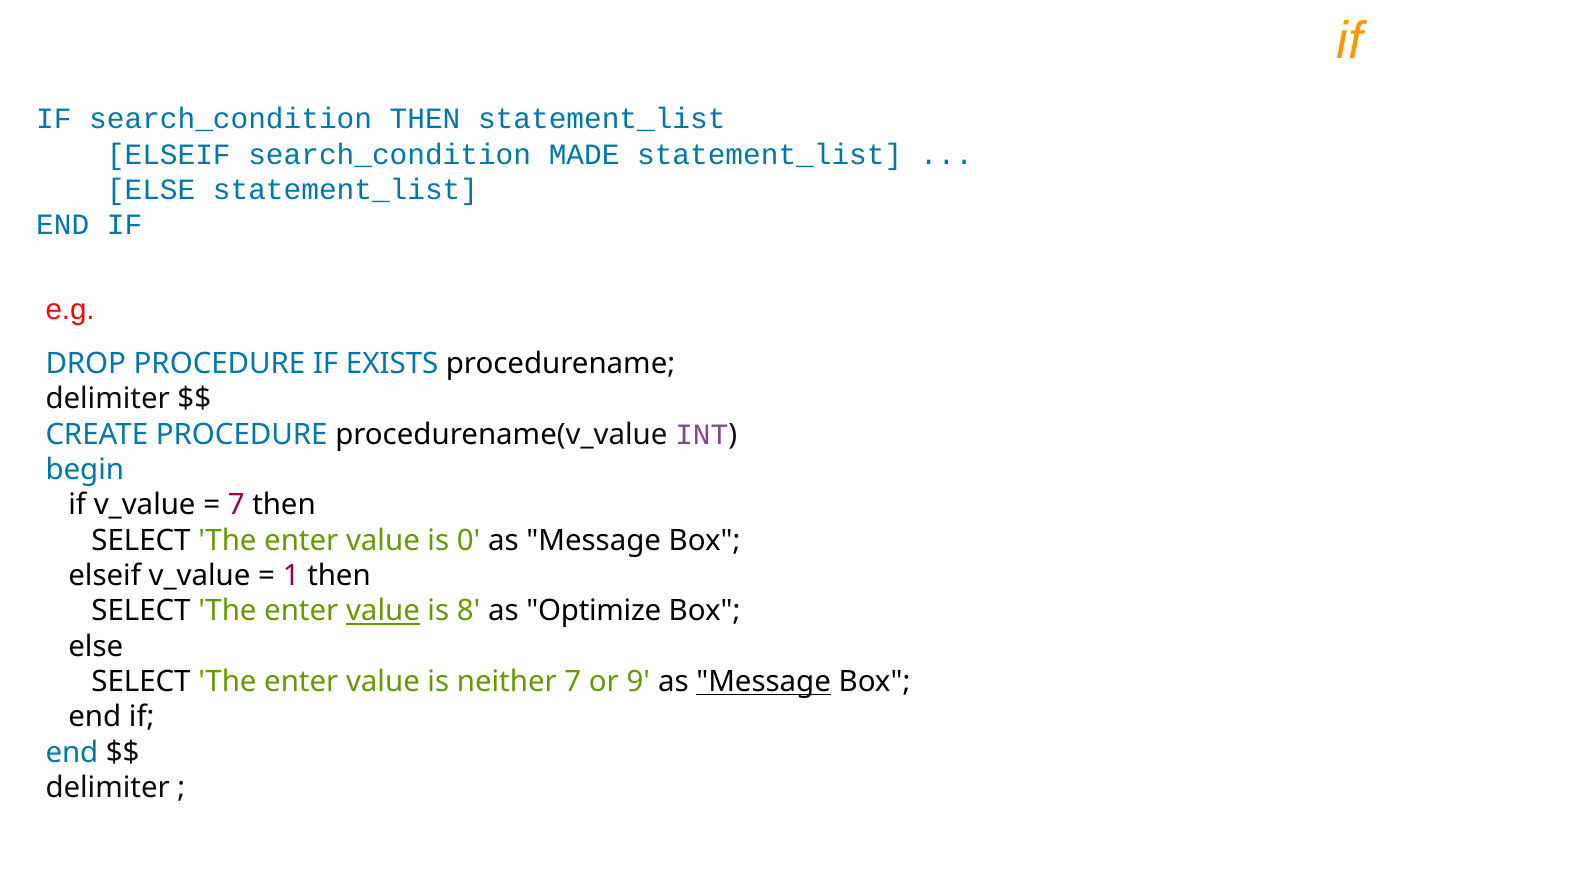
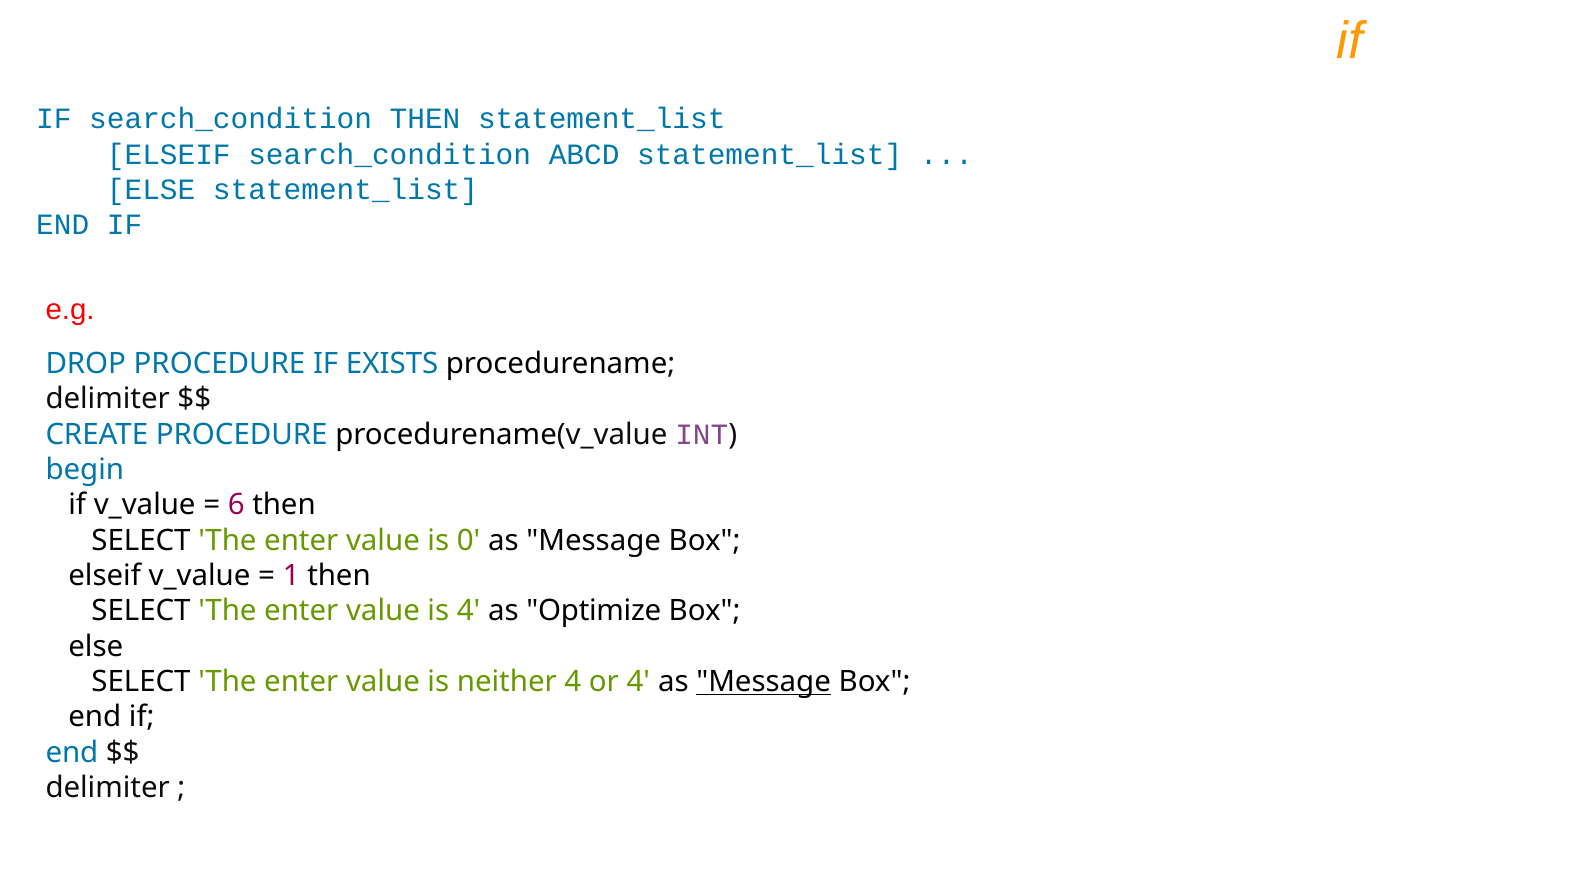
MADE: MADE -> ABCD
7 at (236, 505): 7 -> 6
value at (383, 611) underline: present -> none
is 8: 8 -> 4
neither 7: 7 -> 4
or 9: 9 -> 4
